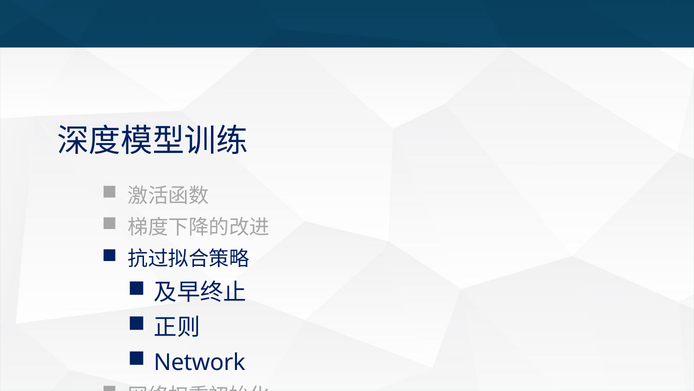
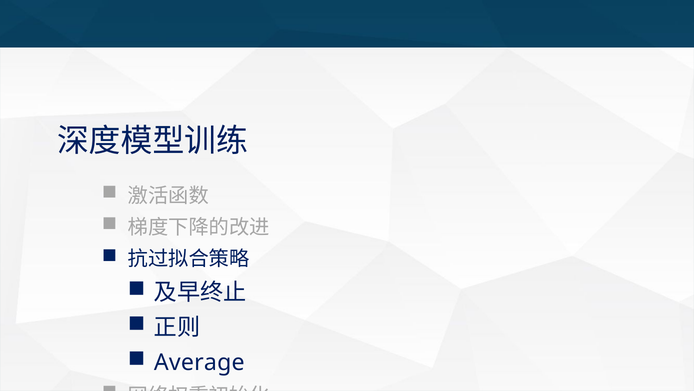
Network: Network -> Average
